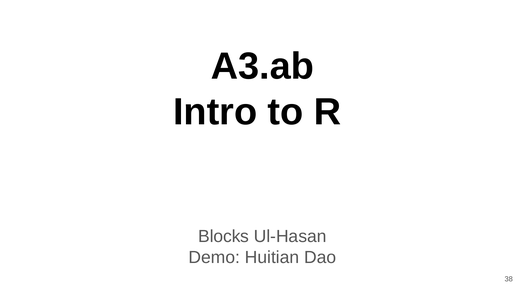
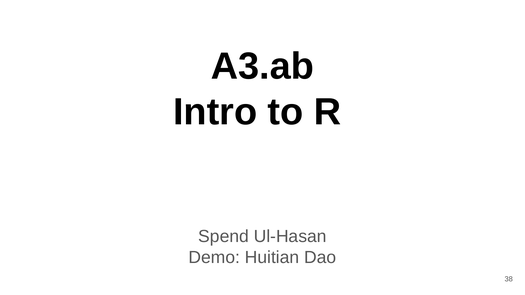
Blocks: Blocks -> Spend
